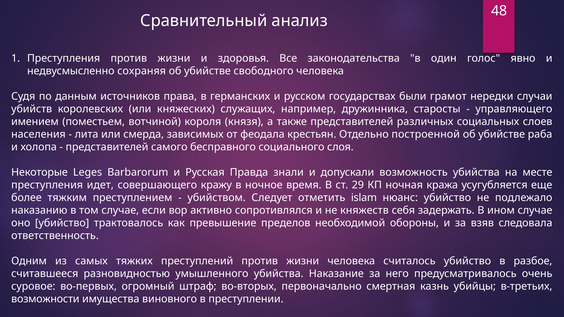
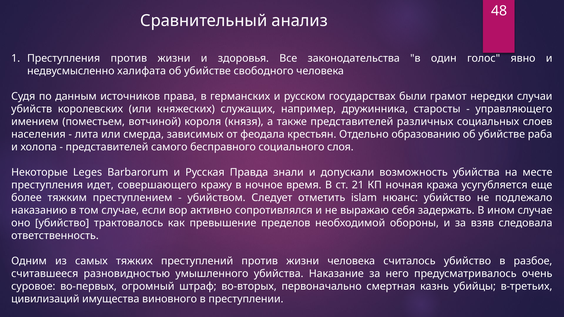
сохраняя: сохраняя -> халифата
построенной: построенной -> образованию
29: 29 -> 21
княжеств: княжеств -> выражаю
возможности: возможности -> цивилизаций
